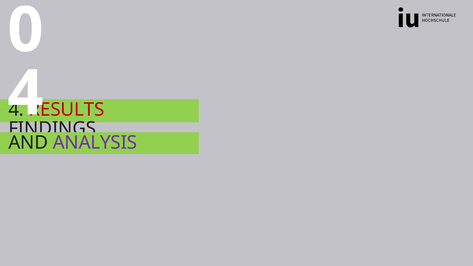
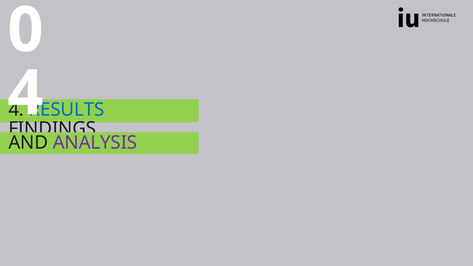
RESULTS colour: red -> blue
